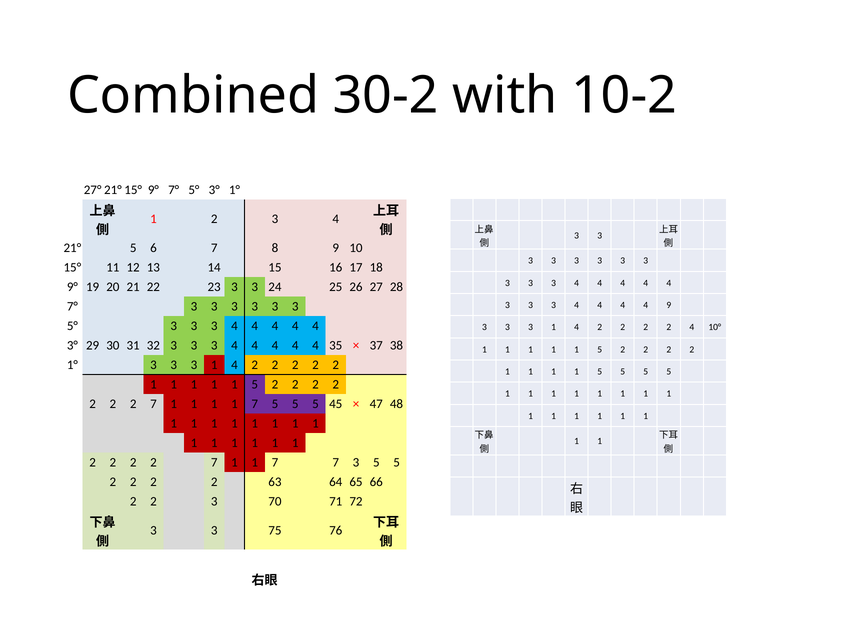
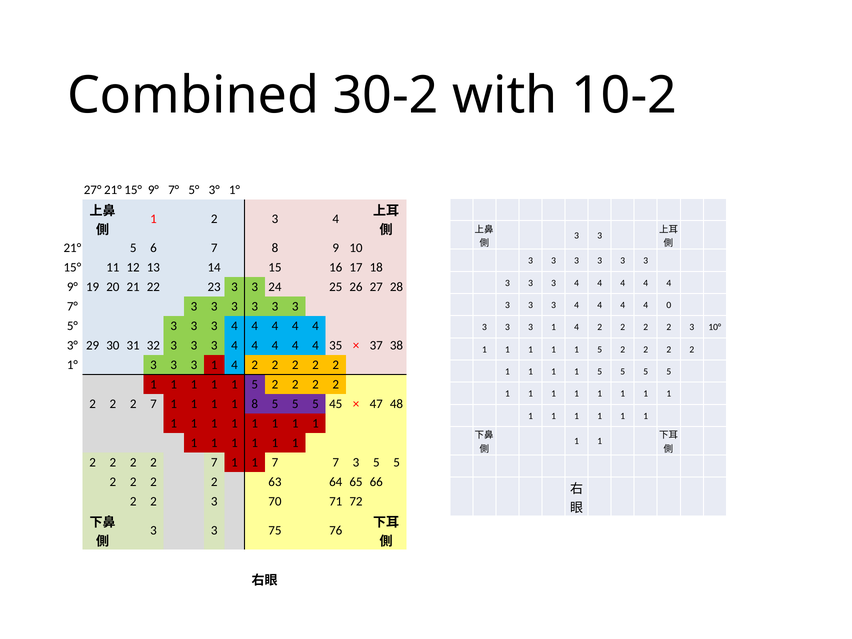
4 9: 9 -> 0
2 2 2 4: 4 -> 3
1 1 1 7: 7 -> 8
